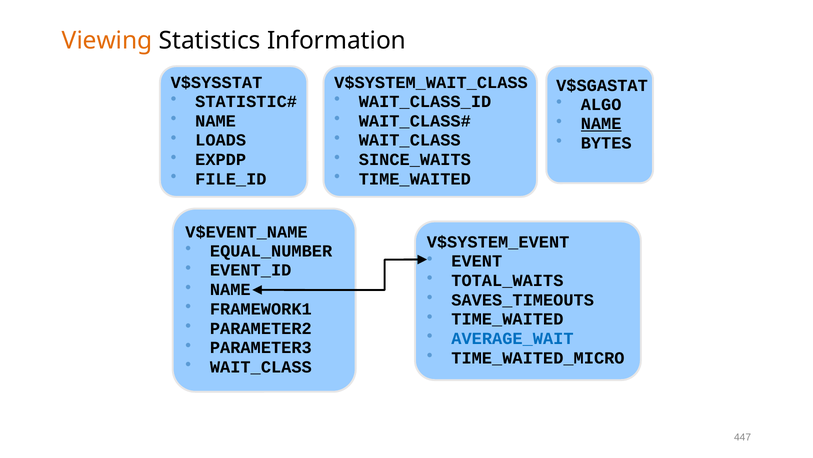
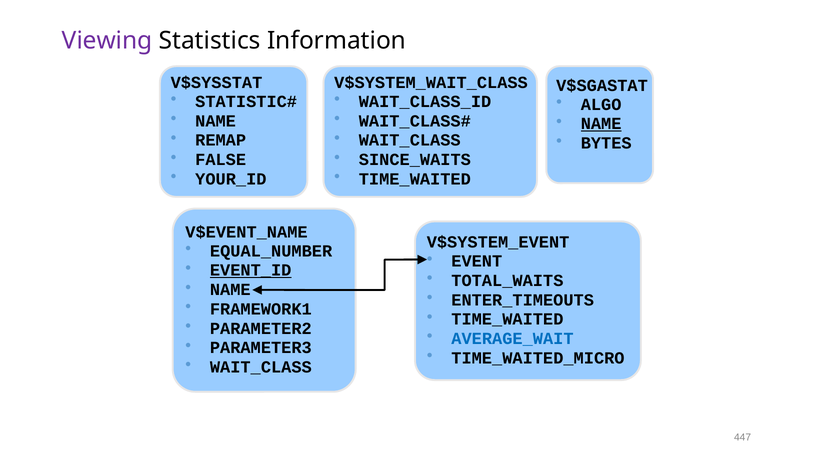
Viewing colour: orange -> purple
LOADS: LOADS -> REMAP
EXPDP: EXPDP -> FALSE
FILE_ID: FILE_ID -> YOUR_ID
EVENT_ID underline: none -> present
SAVES_TIMEOUTS: SAVES_TIMEOUTS -> ENTER_TIMEOUTS
